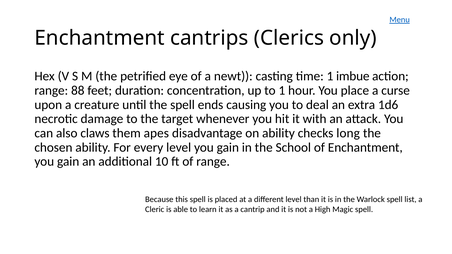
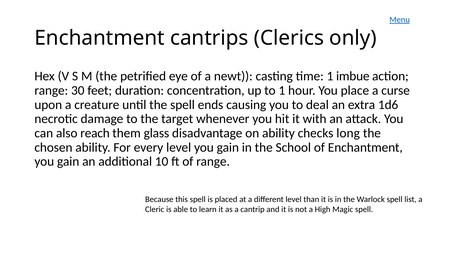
88: 88 -> 30
claws: claws -> reach
apes: apes -> glass
